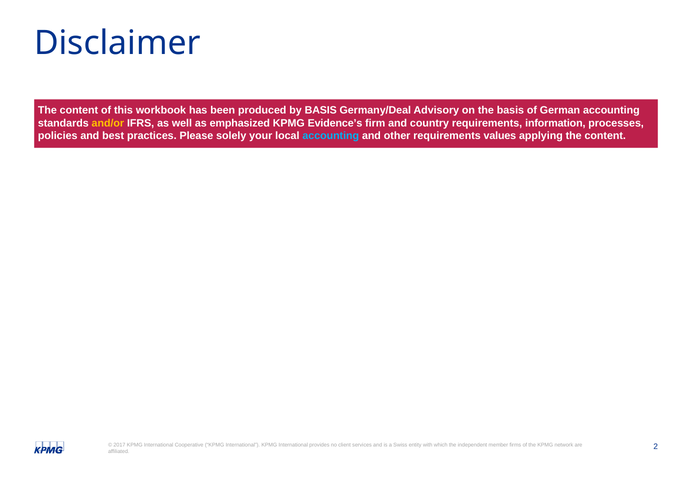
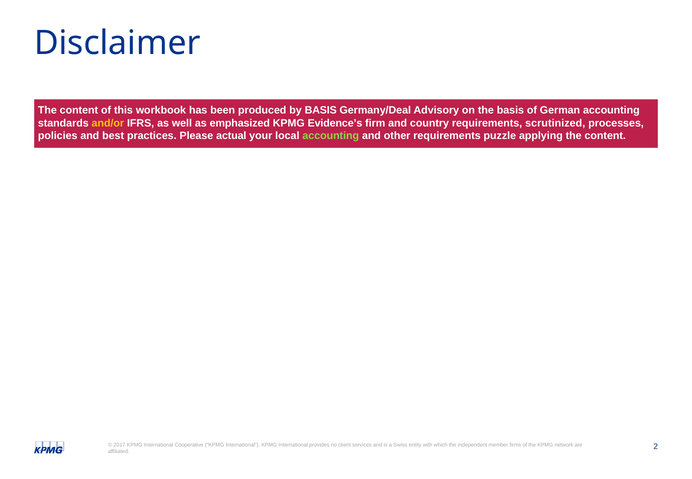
information: information -> scrutinized
solely: solely -> actual
accounting at (331, 136) colour: light blue -> light green
values: values -> puzzle
